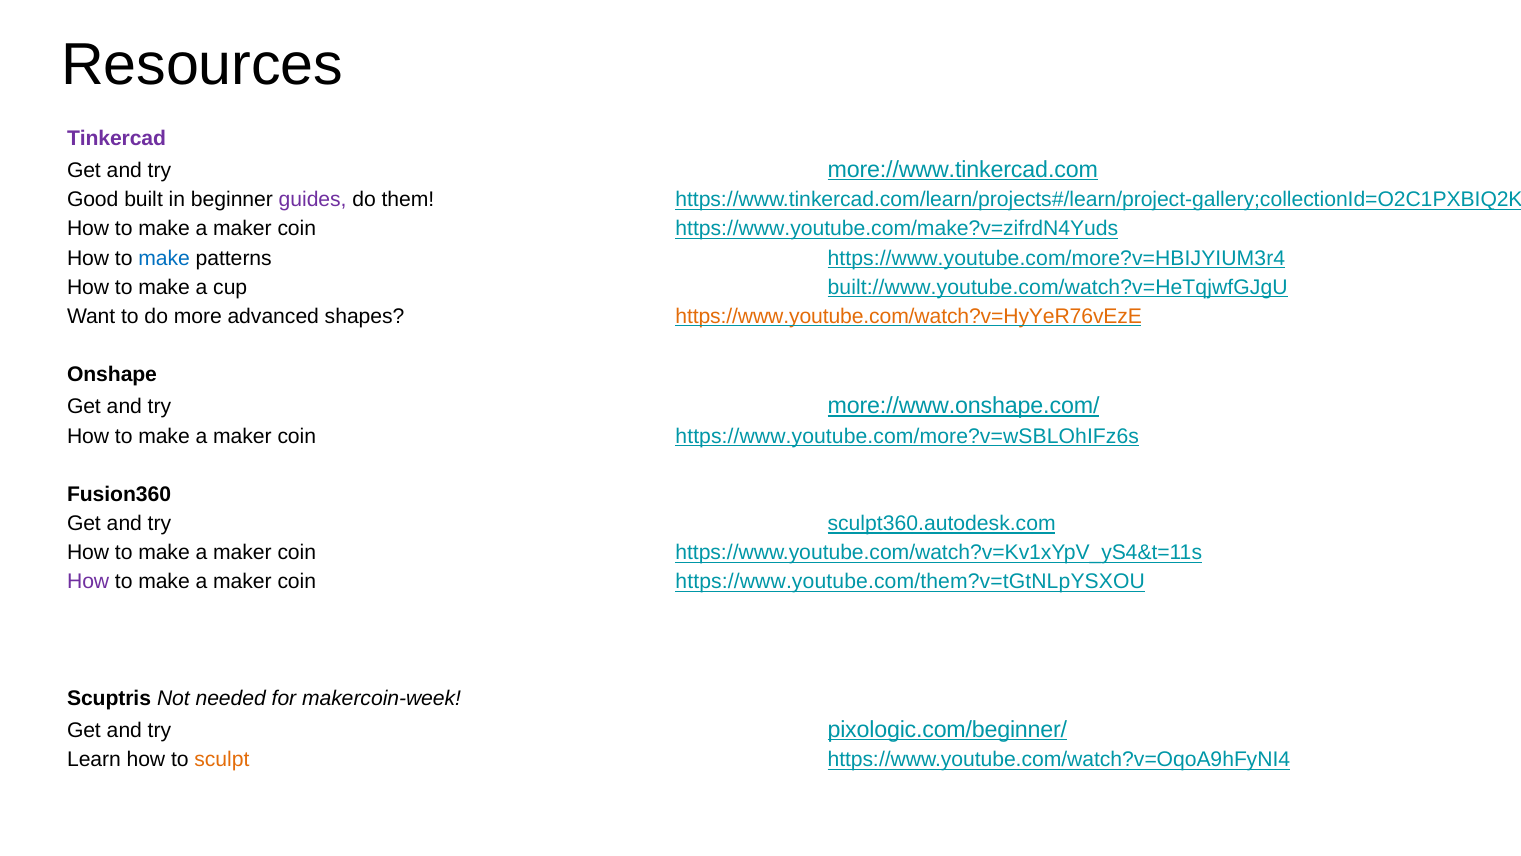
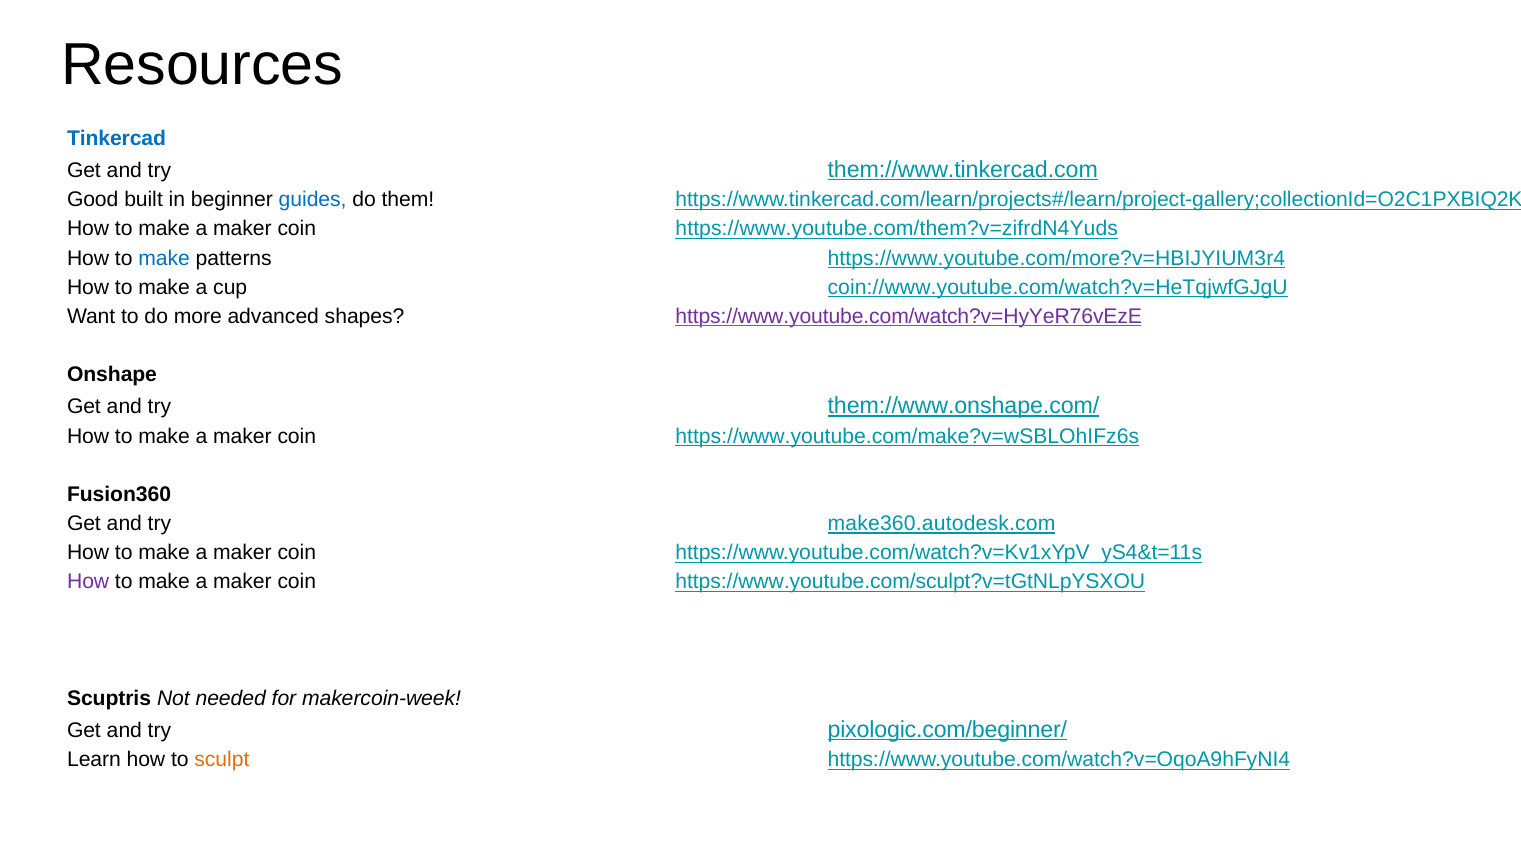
Tinkercad colour: purple -> blue
more://www.tinkercad.com: more://www.tinkercad.com -> them://www.tinkercad.com
guides colour: purple -> blue
https://www.youtube.com/make?v=zifrdN4Yuds: https://www.youtube.com/make?v=zifrdN4Yuds -> https://www.youtube.com/them?v=zifrdN4Yuds
built://www.youtube.com/watch?v=HeTqjwfGJgU: built://www.youtube.com/watch?v=HeTqjwfGJgU -> coin://www.youtube.com/watch?v=HeTqjwfGJgU
https://www.youtube.com/watch?v=HyYeR76vEzE colour: orange -> purple
more://www.onshape.com/: more://www.onshape.com/ -> them://www.onshape.com/
https://www.youtube.com/more?v=wSBLOhIFz6s: https://www.youtube.com/more?v=wSBLOhIFz6s -> https://www.youtube.com/make?v=wSBLOhIFz6s
sculpt360.autodesk.com: sculpt360.autodesk.com -> make360.autodesk.com
https://www.youtube.com/them?v=tGtNLpYSXOU: https://www.youtube.com/them?v=tGtNLpYSXOU -> https://www.youtube.com/sculpt?v=tGtNLpYSXOU
